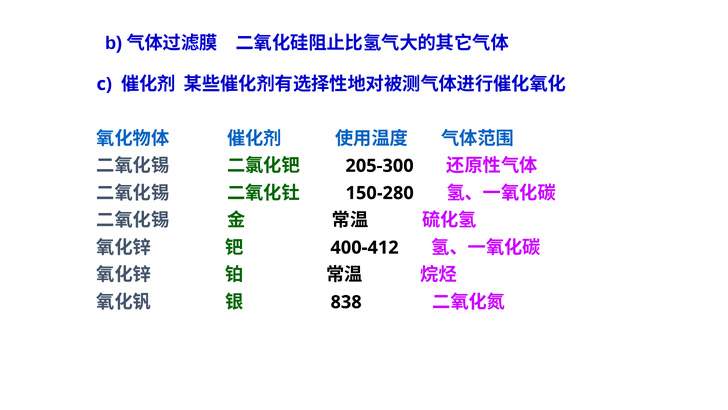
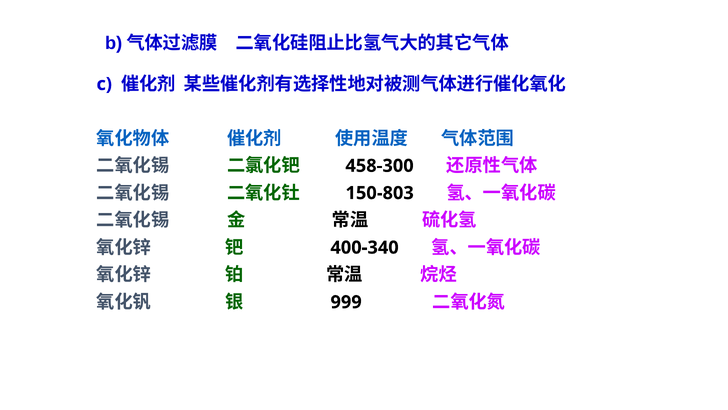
205-300: 205-300 -> 458-300
150-280: 150-280 -> 150-803
400-412: 400-412 -> 400-340
838: 838 -> 999
